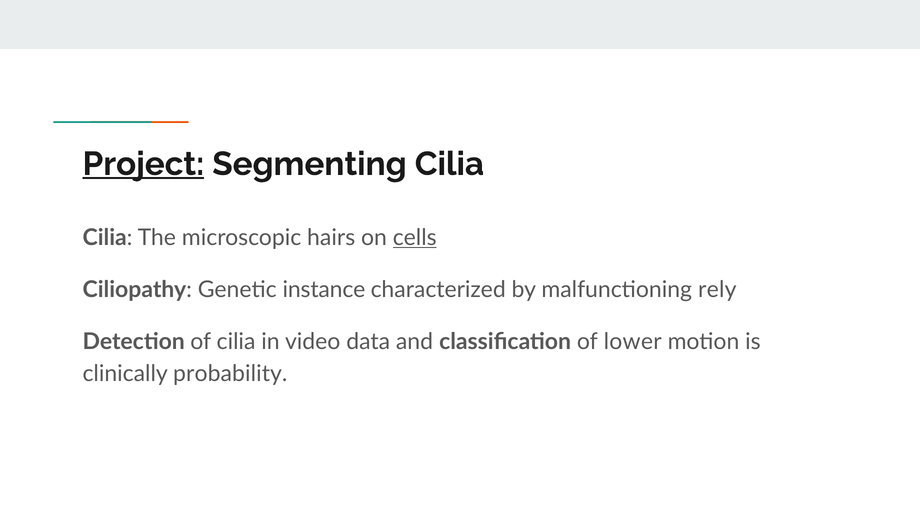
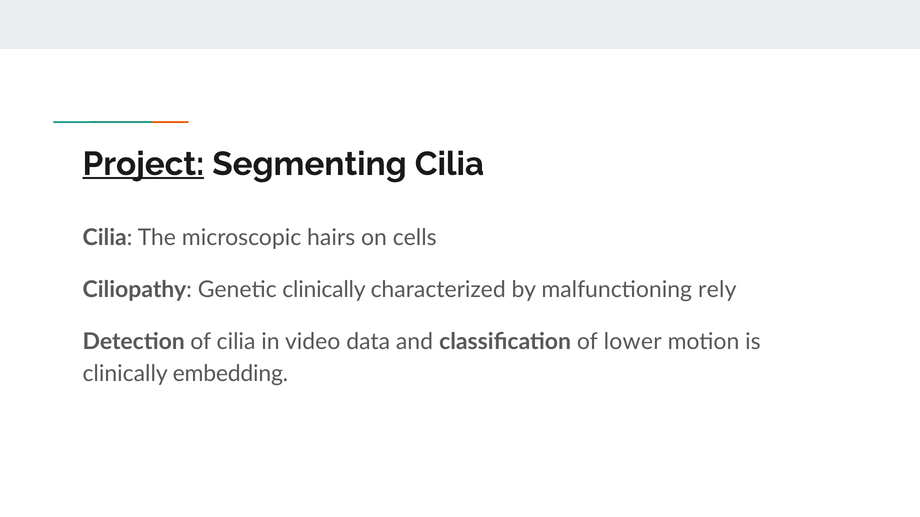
cells underline: present -> none
Genetic instance: instance -> clinically
probability: probability -> embedding
